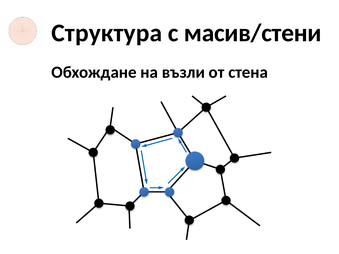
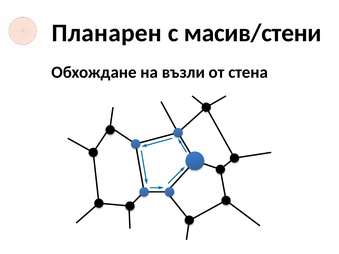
Структура: Структура -> Планарен
